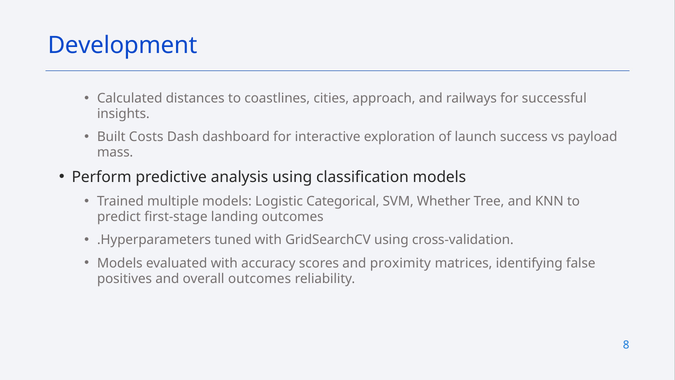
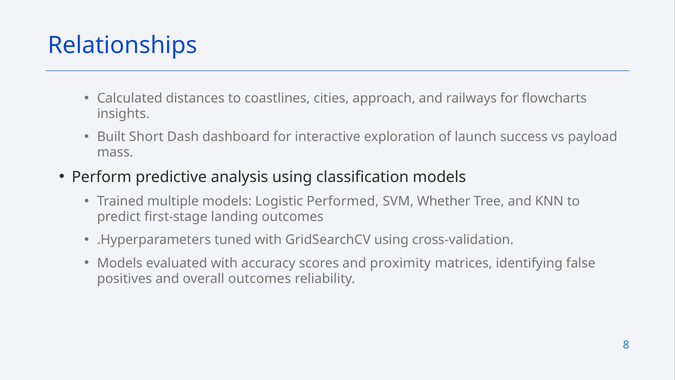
Development: Development -> Relationships
successful: successful -> flowcharts
Costs: Costs -> Short
Categorical: Categorical -> Performed
